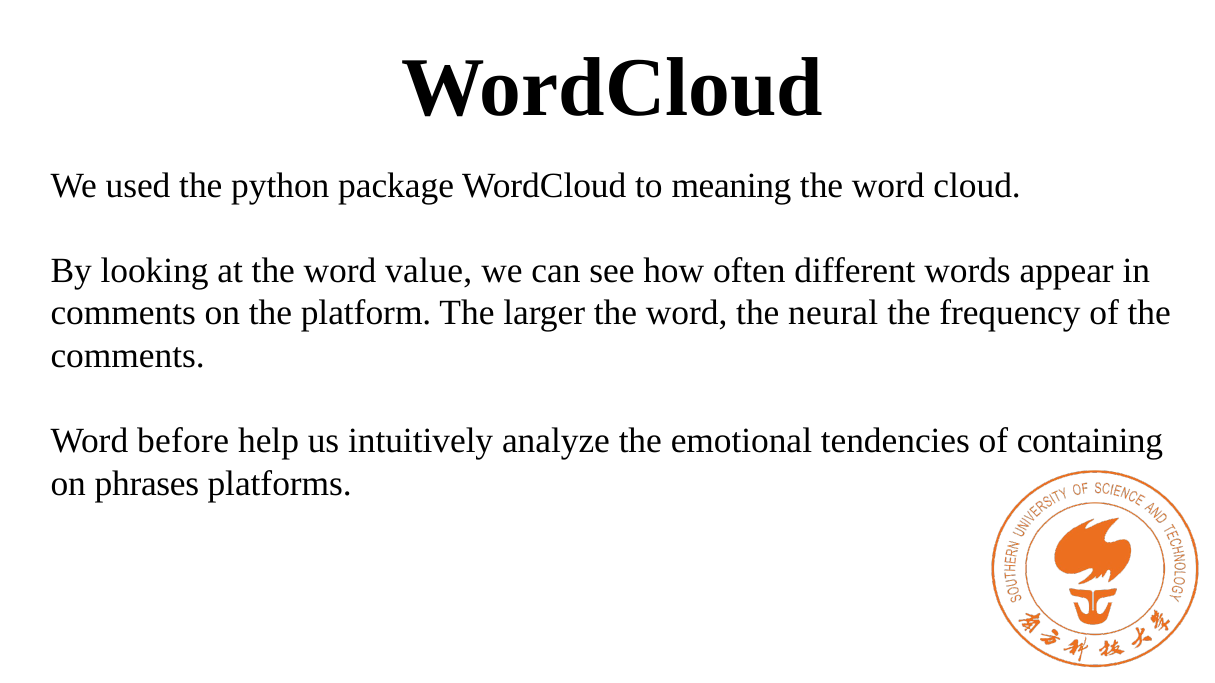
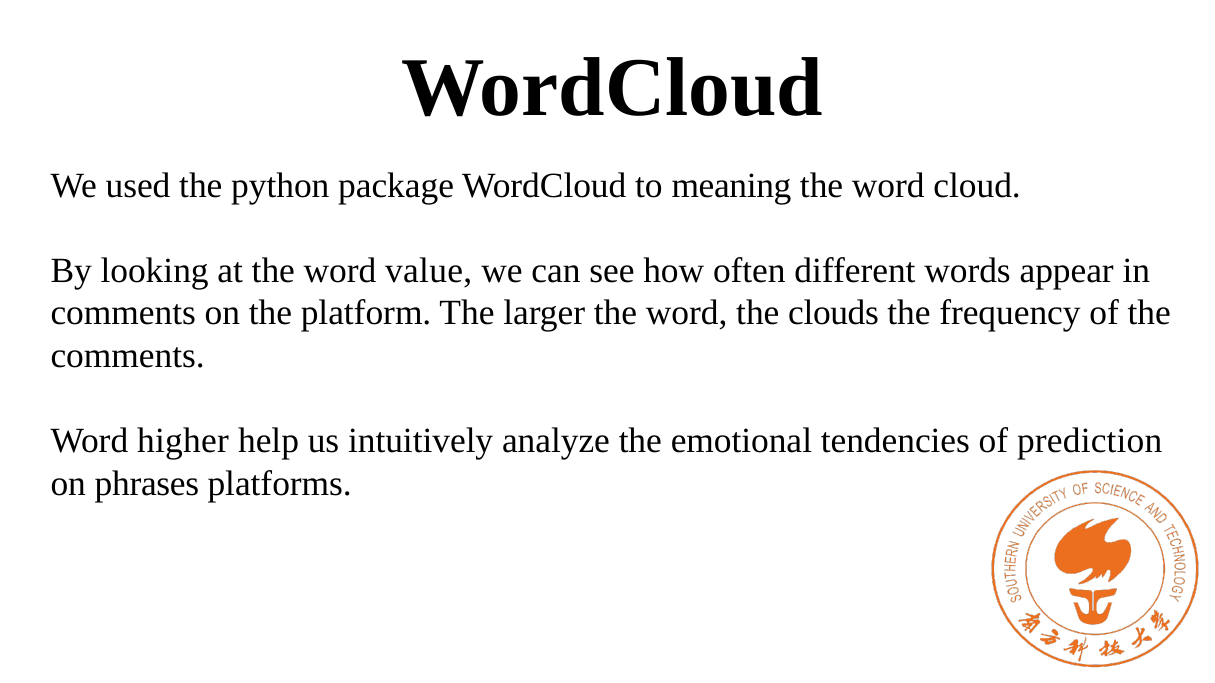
neural: neural -> clouds
before: before -> higher
containing: containing -> prediction
